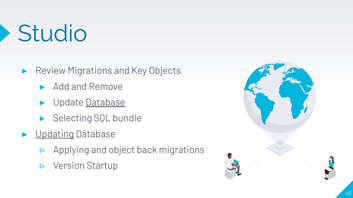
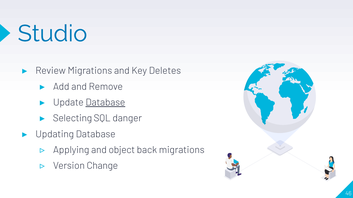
Objects: Objects -> Deletes
bundle: bundle -> danger
Updating underline: present -> none
Startup: Startup -> Change
